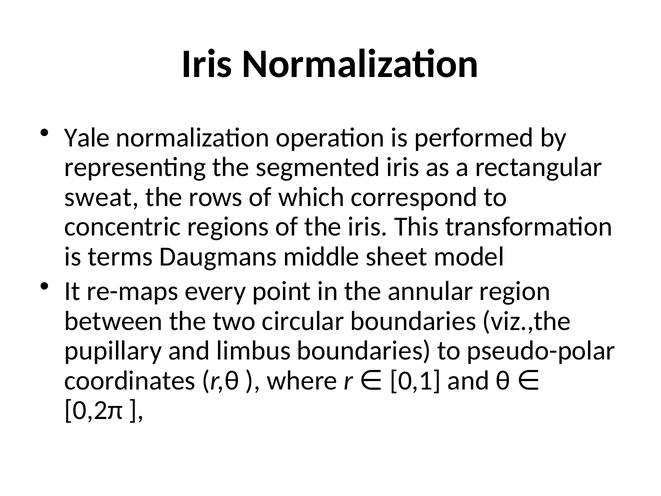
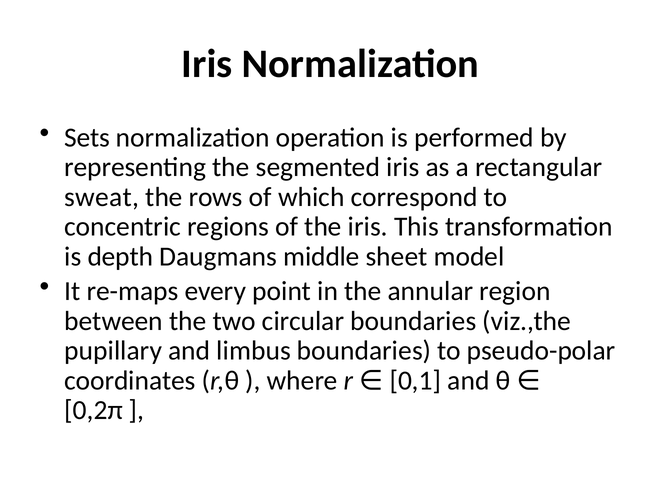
Yale: Yale -> Sets
terms: terms -> depth
